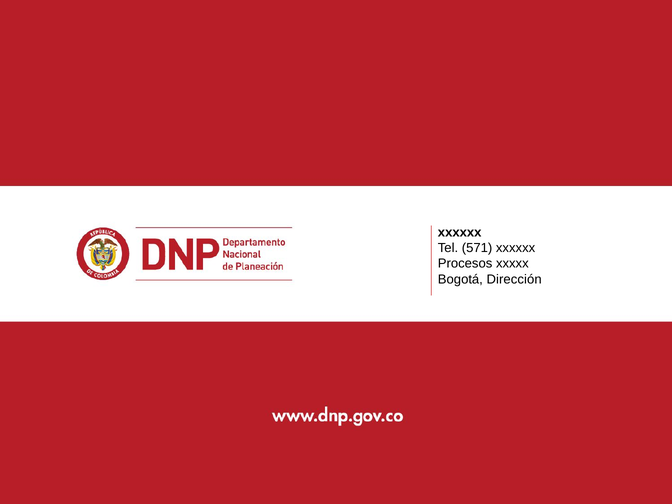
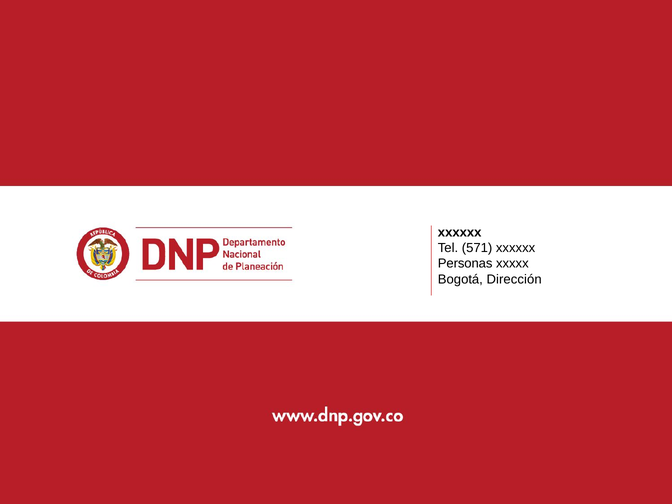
Procesos: Procesos -> Personas
